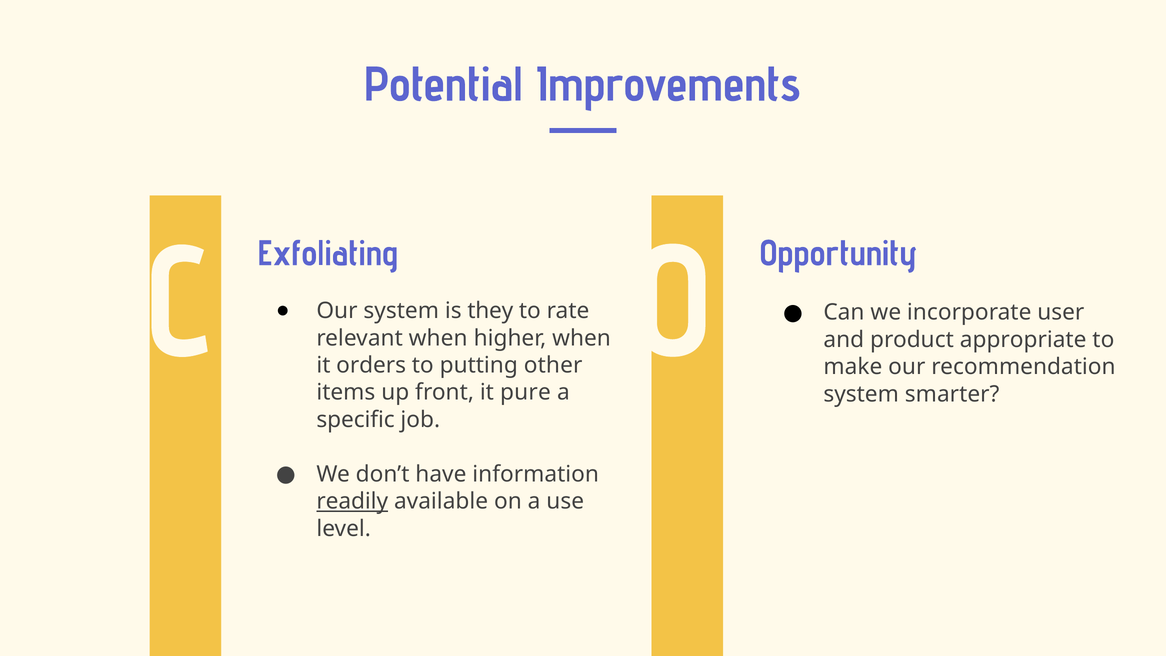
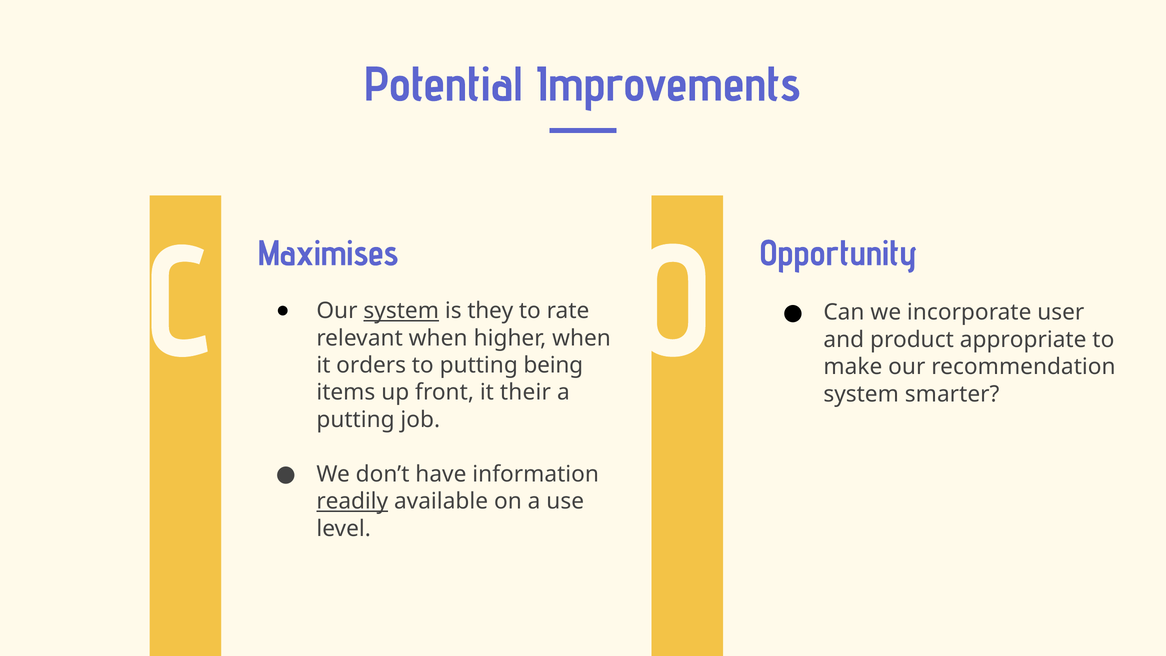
Exfoliating: Exfoliating -> Maximises
system at (401, 311) underline: none -> present
other: other -> being
pure: pure -> their
specific at (356, 420): specific -> putting
